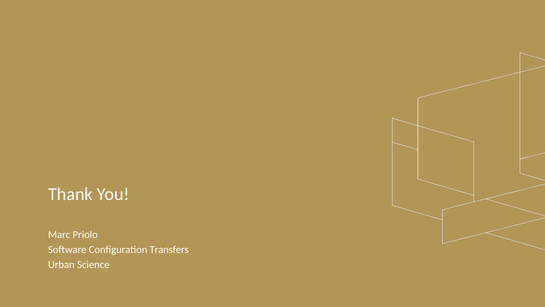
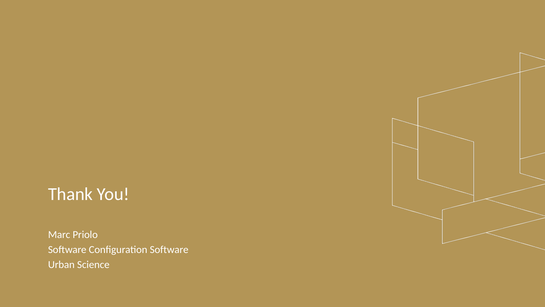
Configuration Transfers: Transfers -> Software
